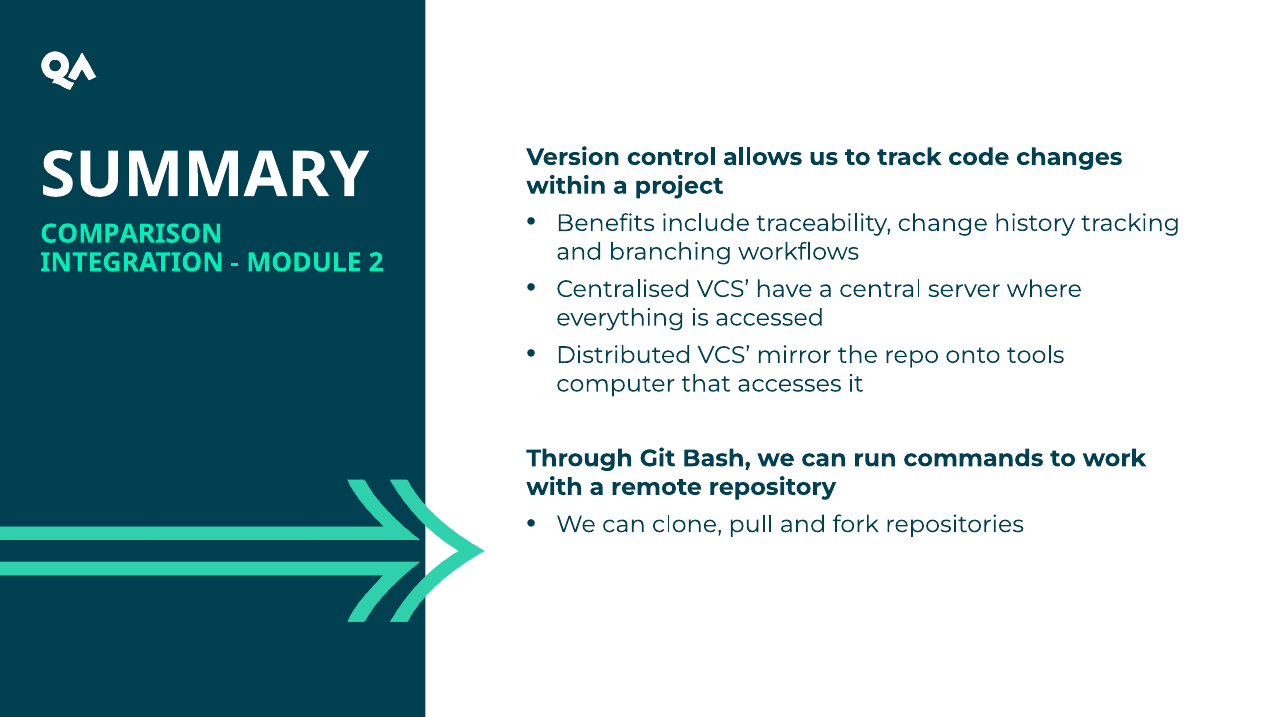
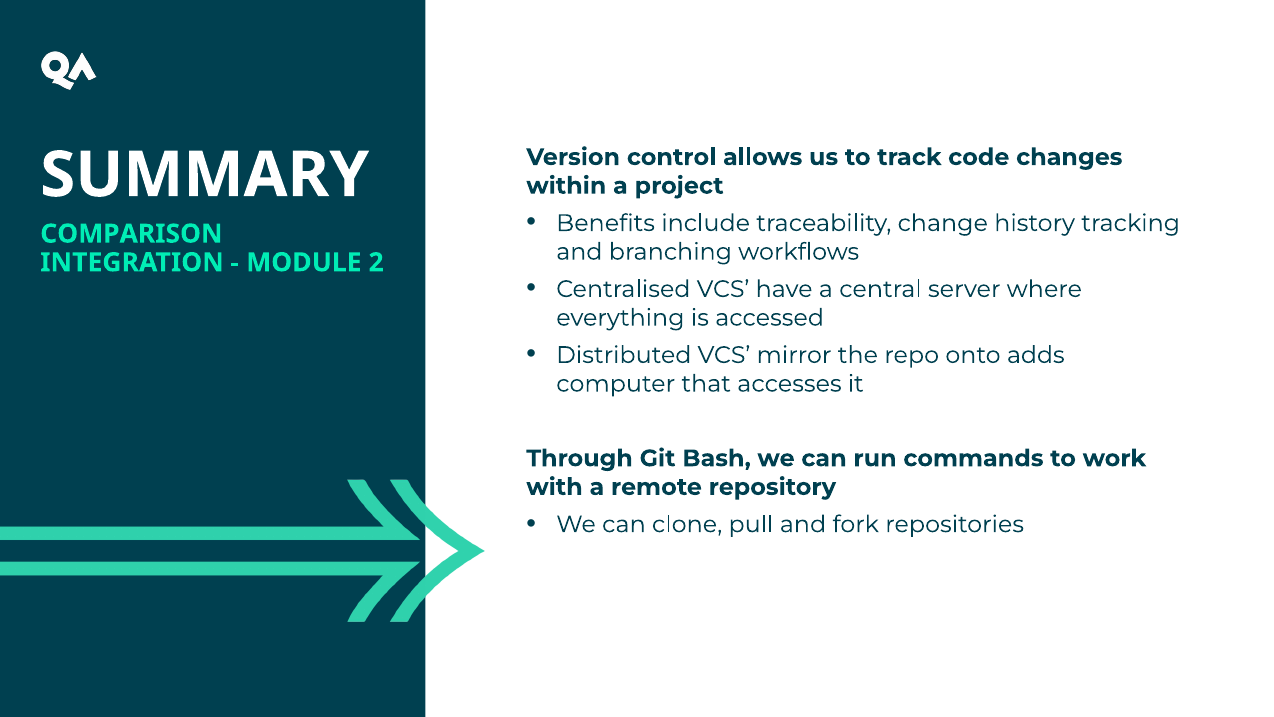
tools: tools -> adds
